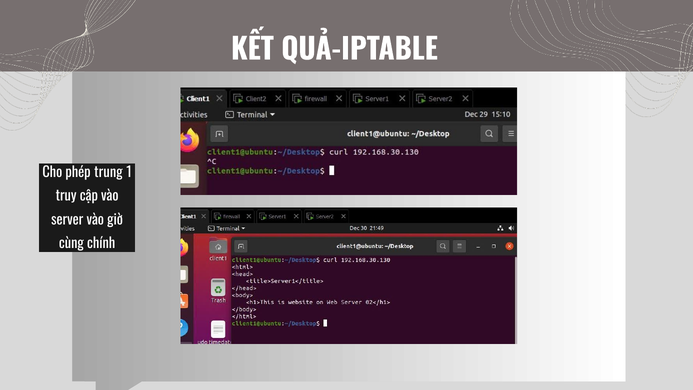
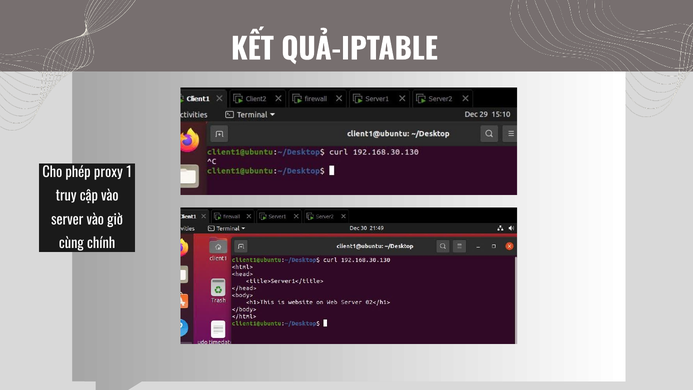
trung: trung -> proxy
